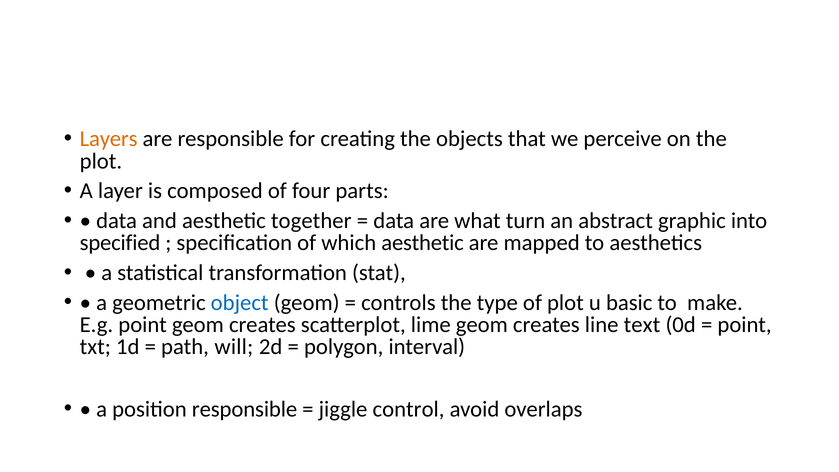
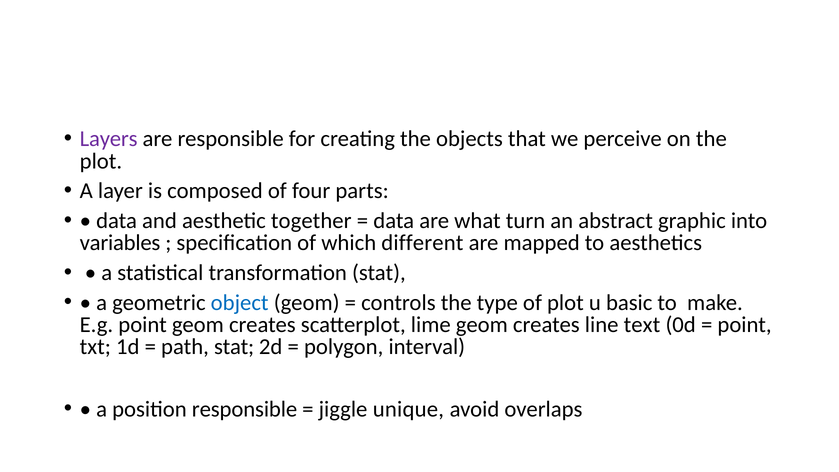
Layers colour: orange -> purple
specified: specified -> variables
which aesthetic: aesthetic -> different
path will: will -> stat
control: control -> unique
